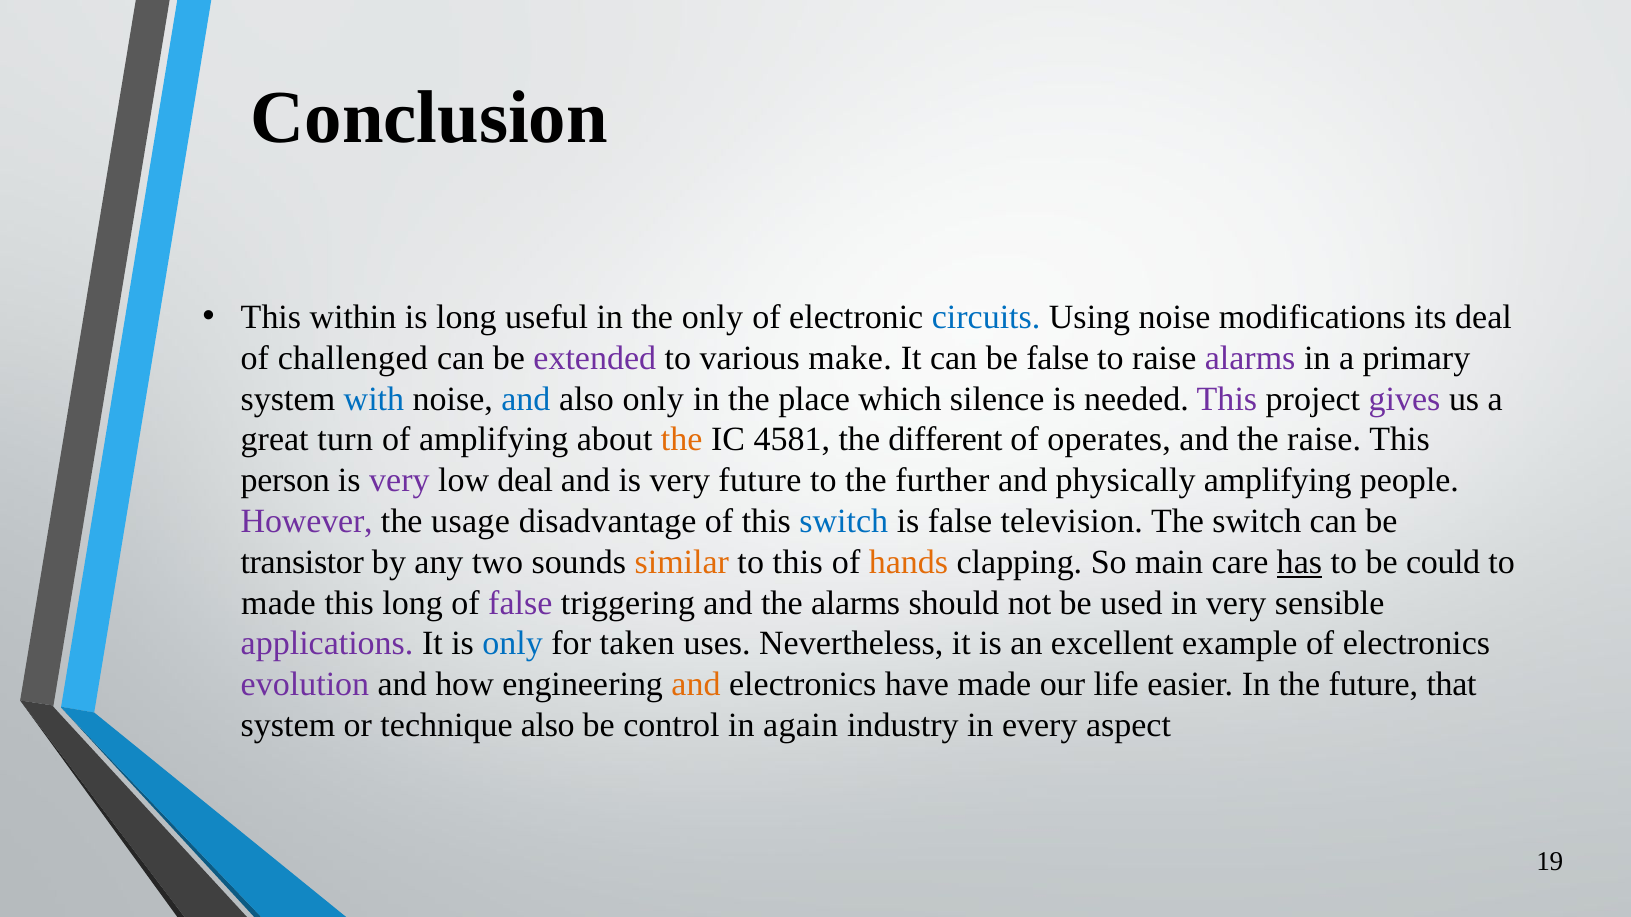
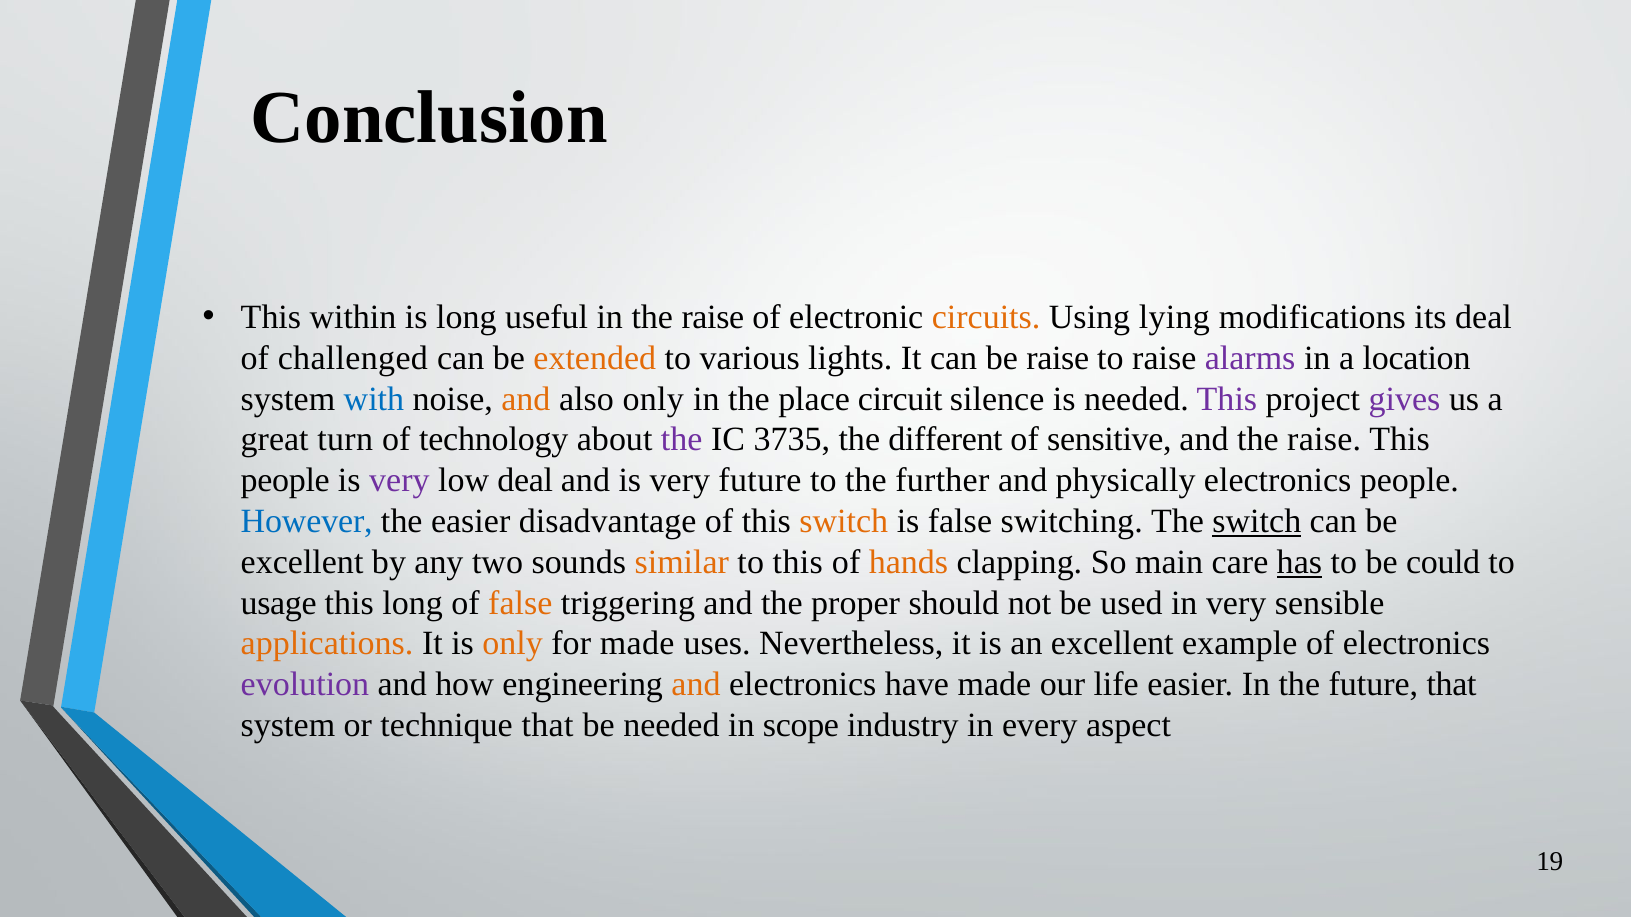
in the only: only -> raise
circuits colour: blue -> orange
Using noise: noise -> lying
extended colour: purple -> orange
make: make -> lights
be false: false -> raise
primary: primary -> location
and at (526, 399) colour: blue -> orange
which: which -> circuit
of amplifying: amplifying -> technology
the at (682, 440) colour: orange -> purple
4581: 4581 -> 3735
operates: operates -> sensitive
person at (285, 481): person -> people
physically amplifying: amplifying -> electronics
However colour: purple -> blue
the usage: usage -> easier
switch at (844, 522) colour: blue -> orange
television: television -> switching
switch at (1257, 522) underline: none -> present
transistor at (302, 562): transistor -> excellent
made at (278, 603): made -> usage
false at (520, 603) colour: purple -> orange
the alarms: alarms -> proper
applications colour: purple -> orange
only at (513, 644) colour: blue -> orange
for taken: taken -> made
technique also: also -> that
be control: control -> needed
again: again -> scope
